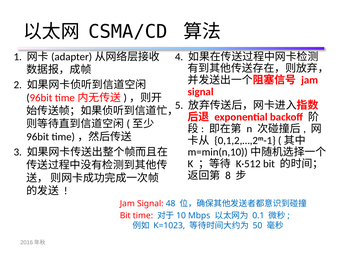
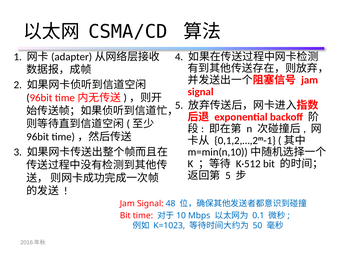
8 at (228, 176): 8 -> 5
